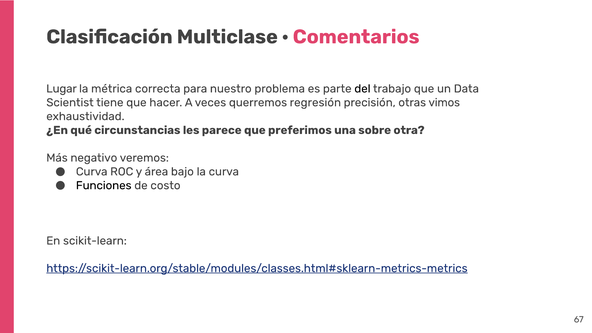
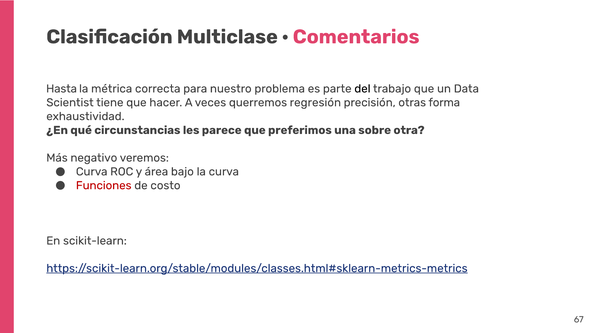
Lugar: Lugar -> Hasta
vimos: vimos -> forma
Funciones colour: black -> red
